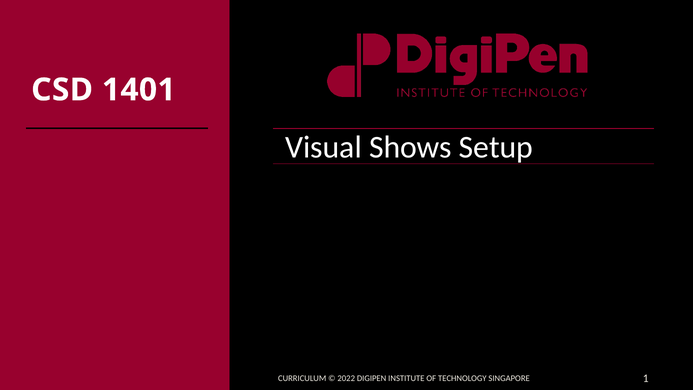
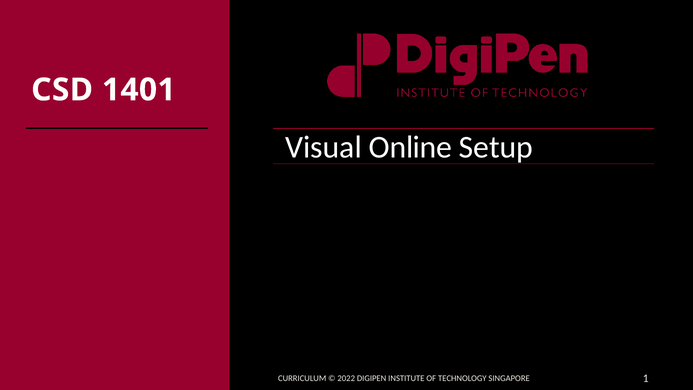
Shows: Shows -> Online
